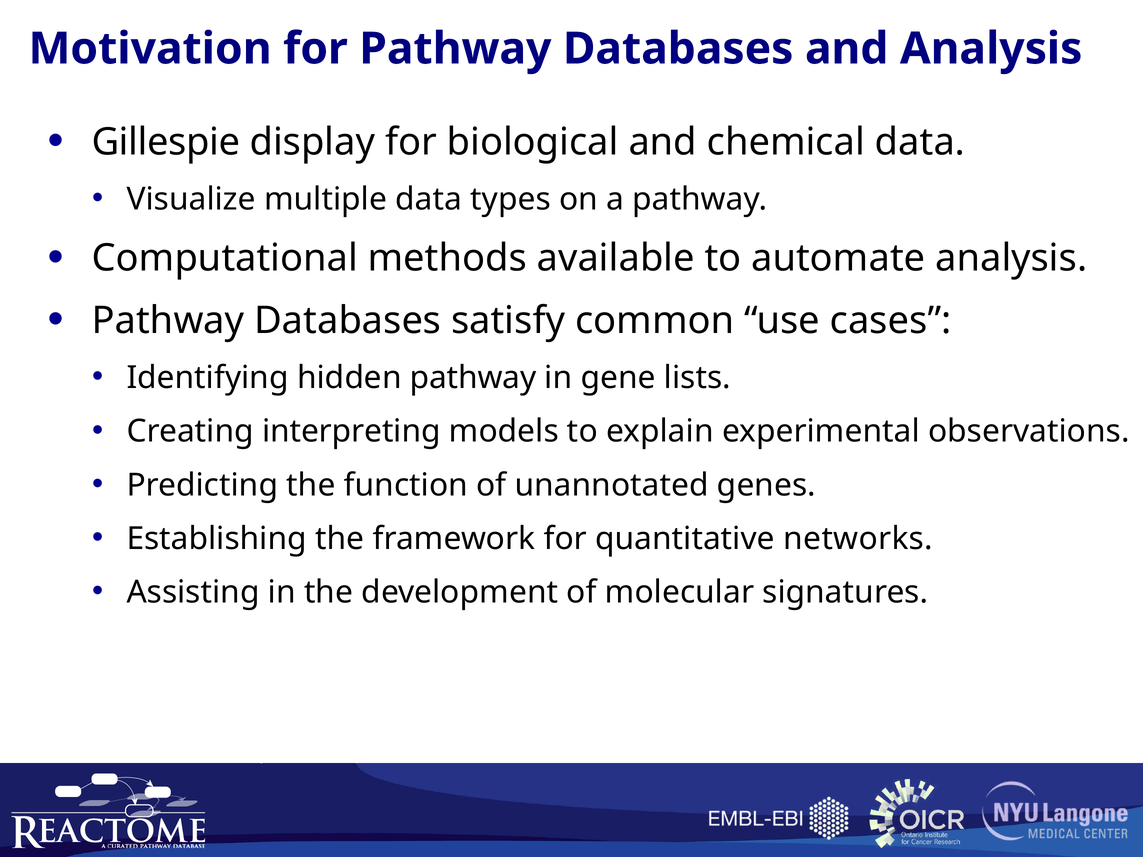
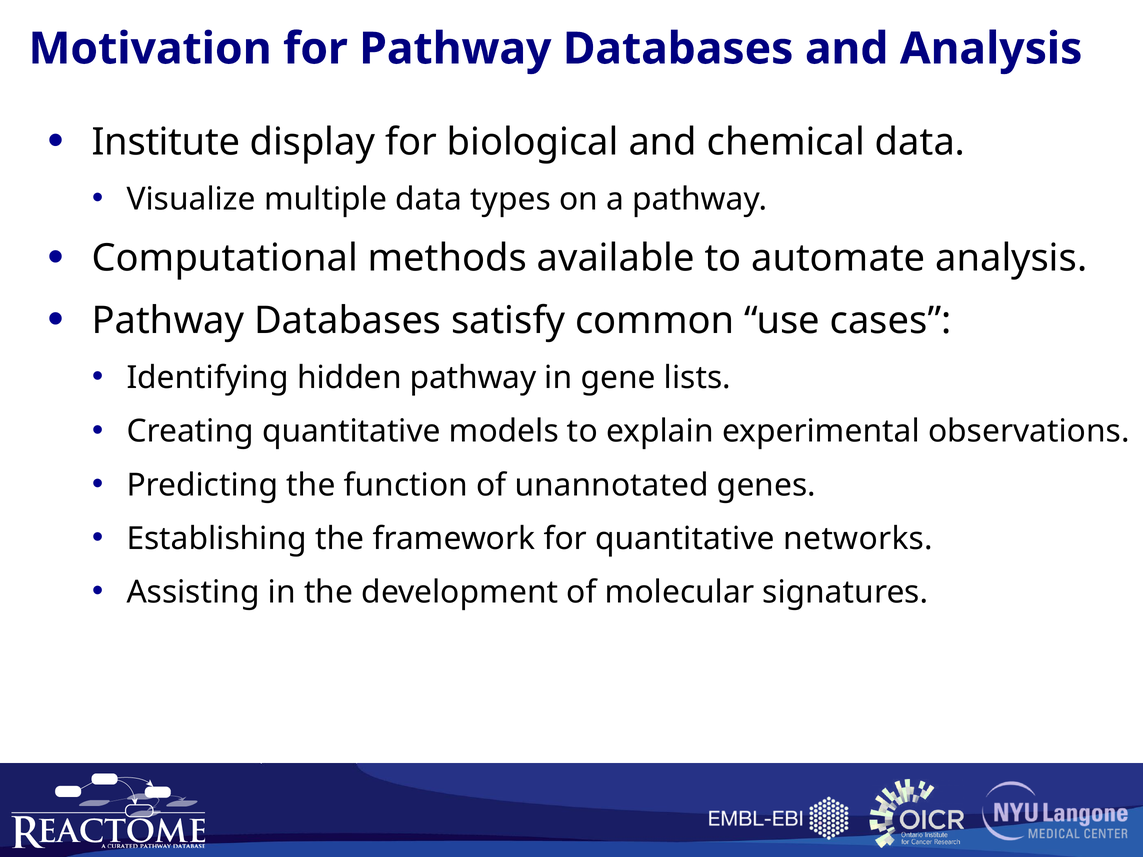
Gillespie: Gillespie -> Institute
Creating interpreting: interpreting -> quantitative
